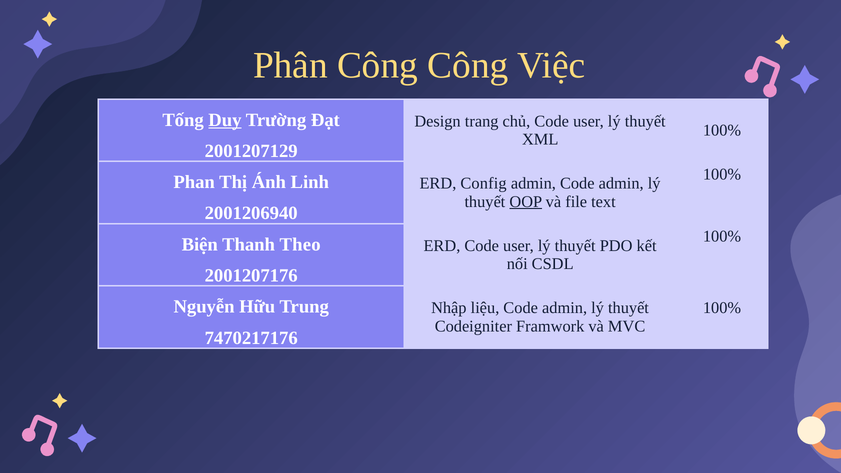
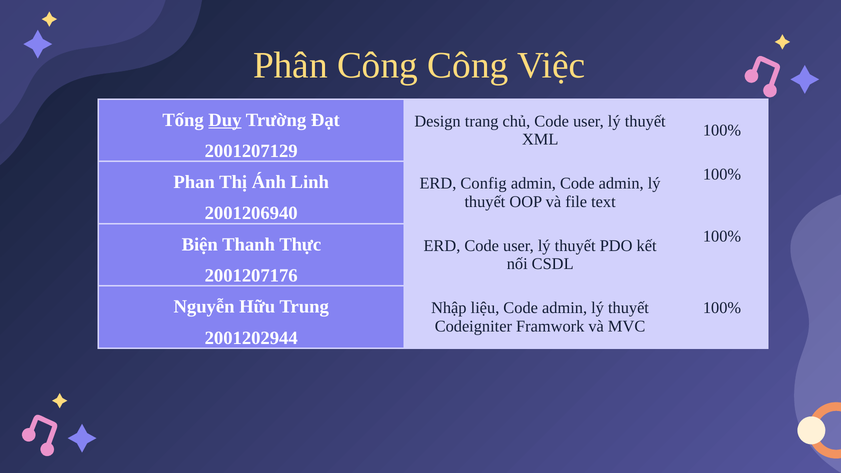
OOP underline: present -> none
Theo: Theo -> Thực
7470217176: 7470217176 -> 2001202944
